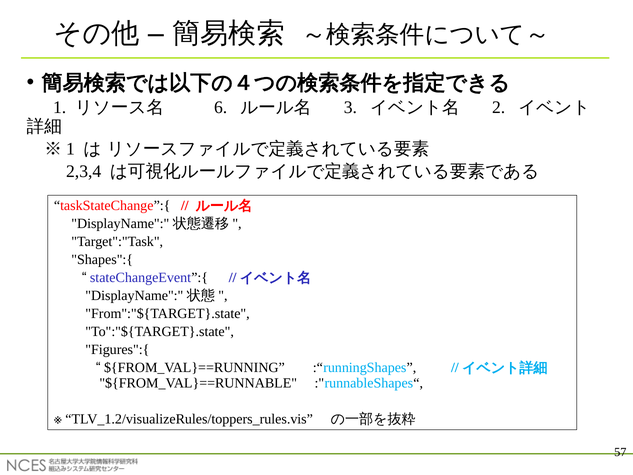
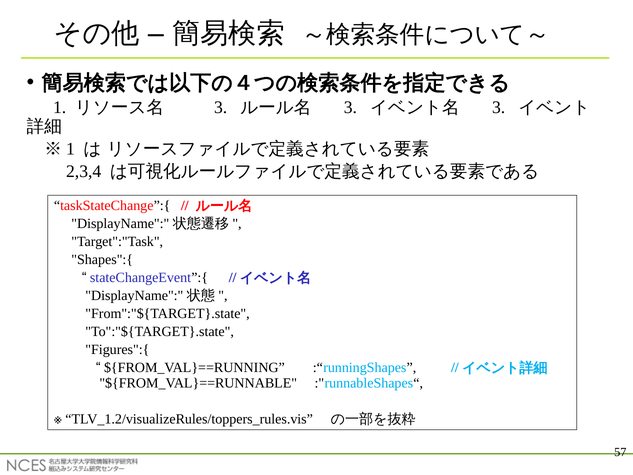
6 at (221, 107): 6 -> 3
2 at (499, 107): 2 -> 3
